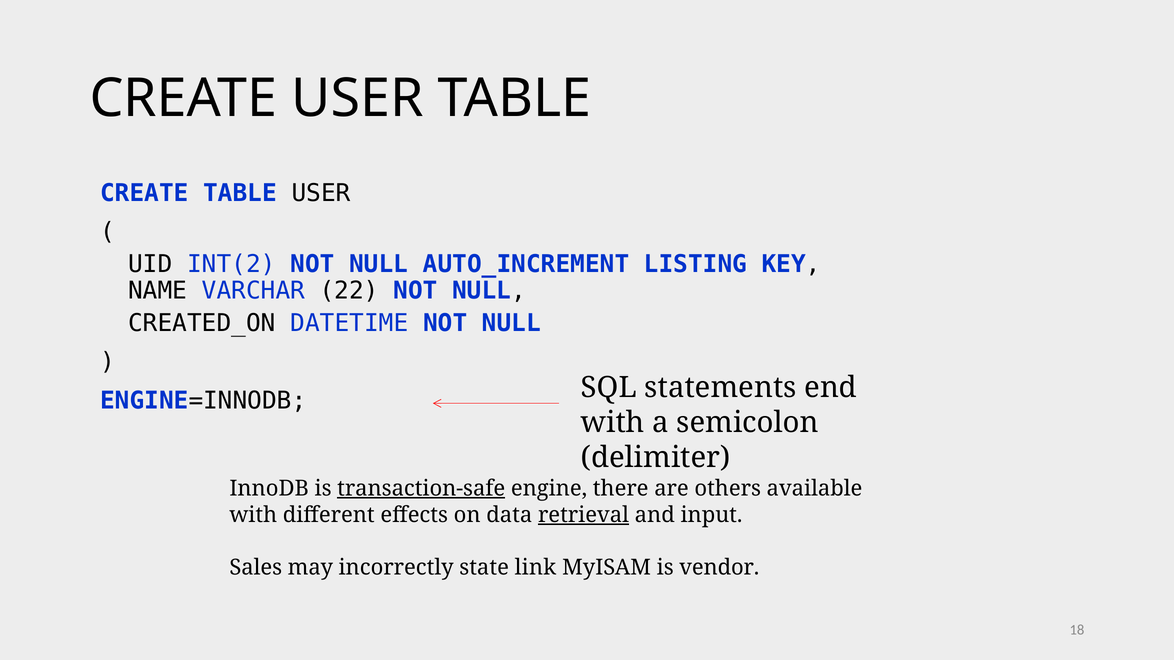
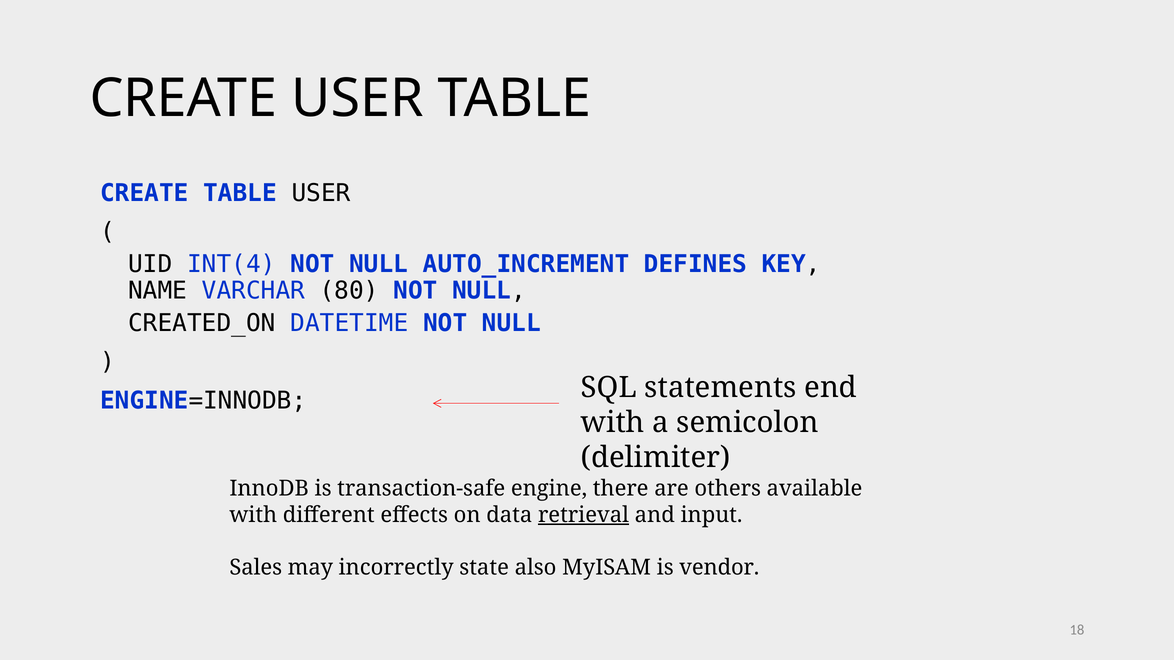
INT(2: INT(2 -> INT(4
LISTING: LISTING -> DEFINES
22: 22 -> 80
transaction-safe underline: present -> none
link: link -> also
